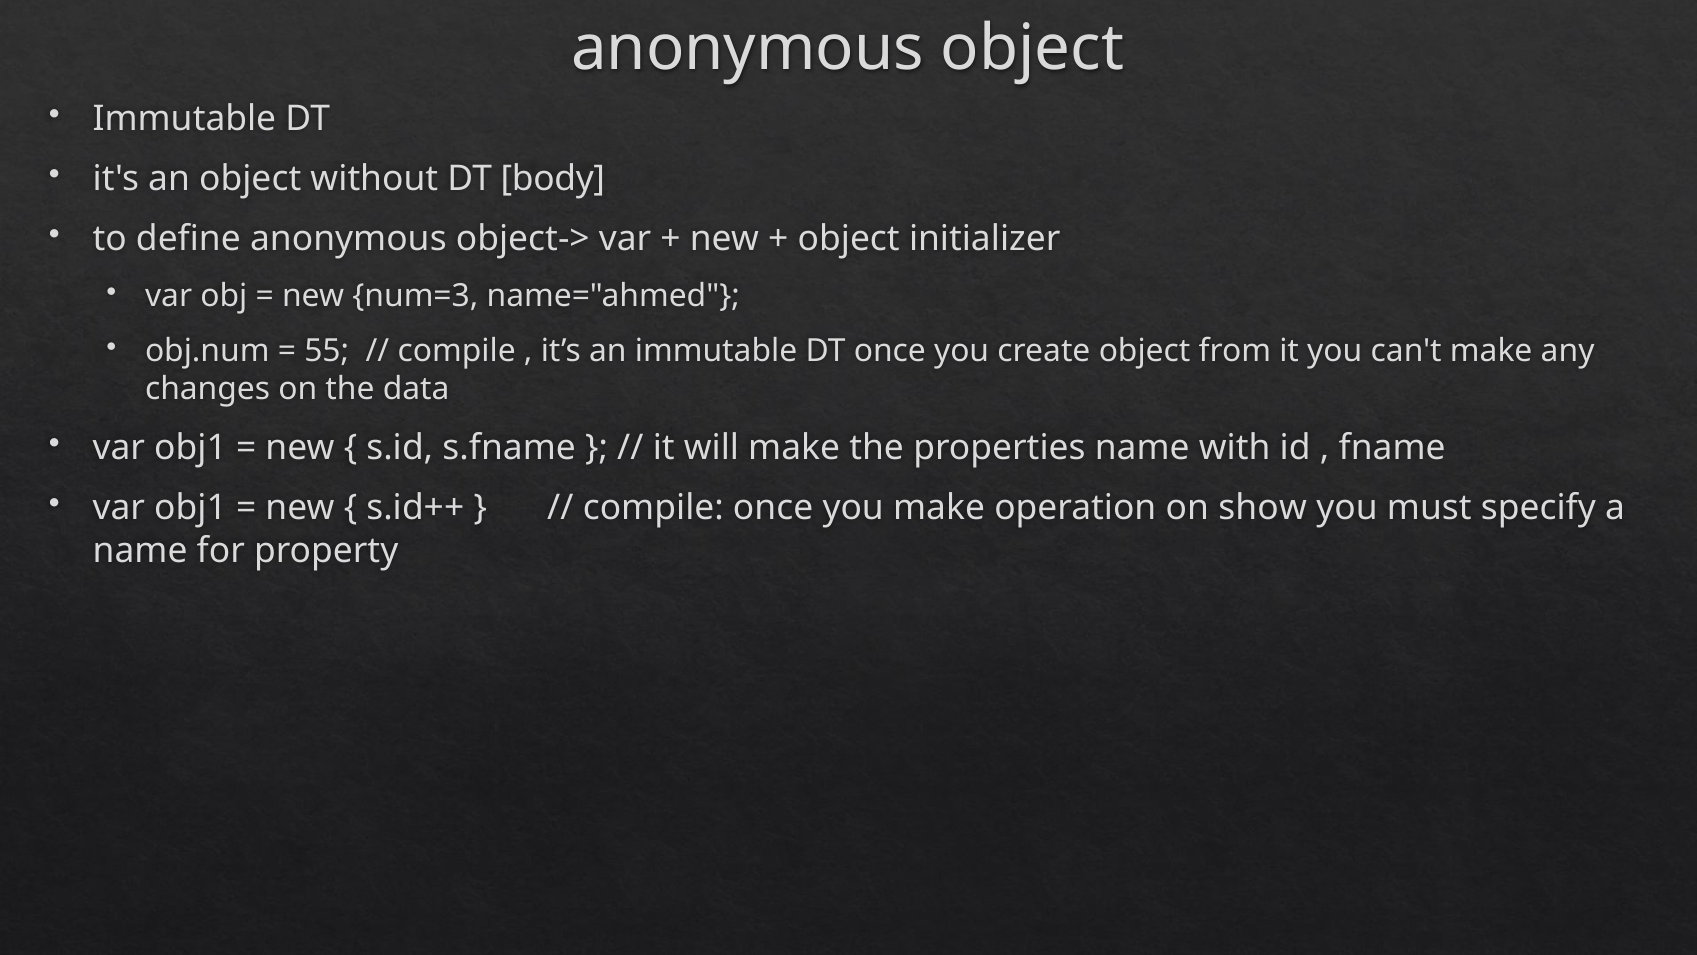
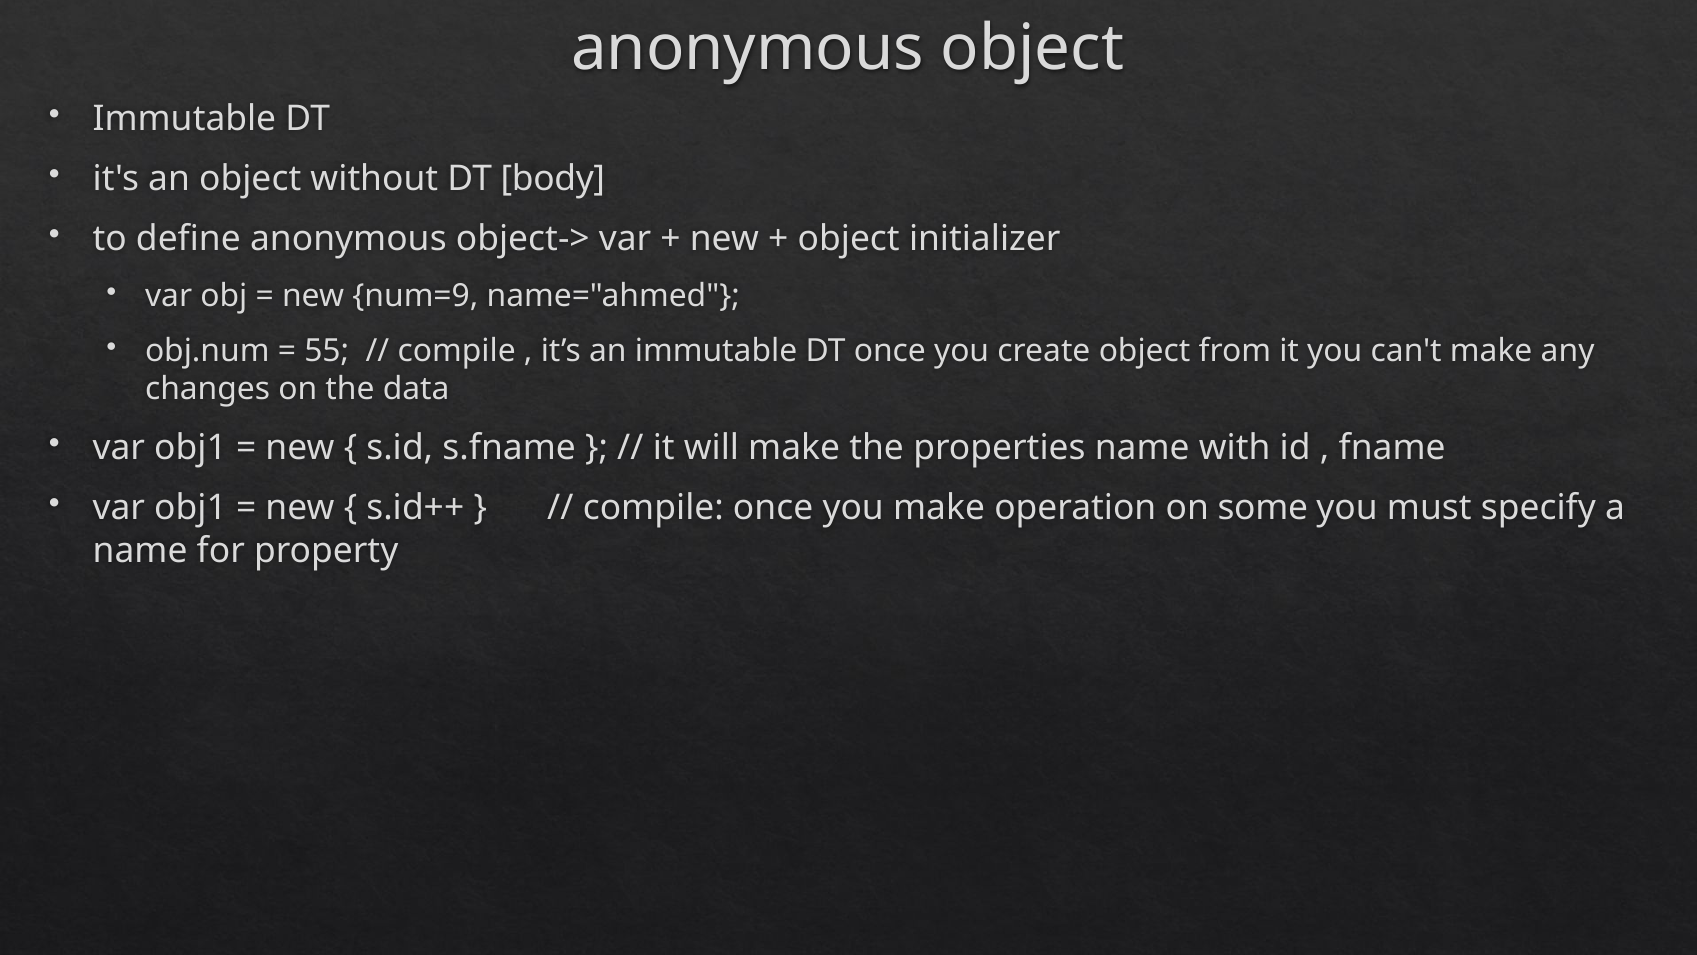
num=3: num=3 -> num=9
show: show -> some
